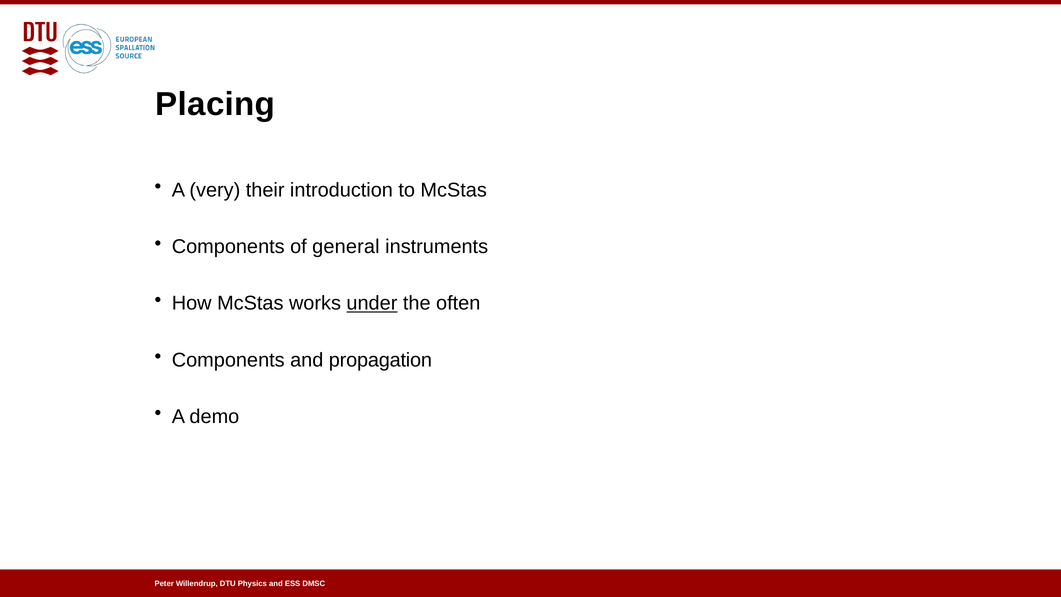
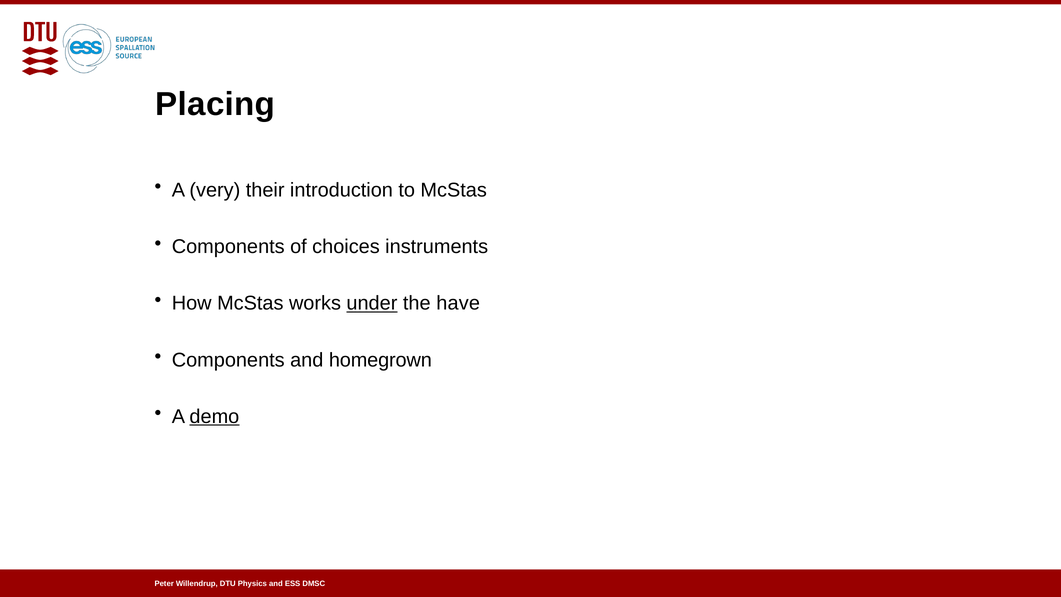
general: general -> choices
often: often -> have
propagation: propagation -> homegrown
demo underline: none -> present
